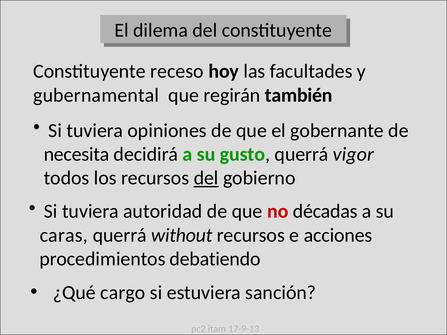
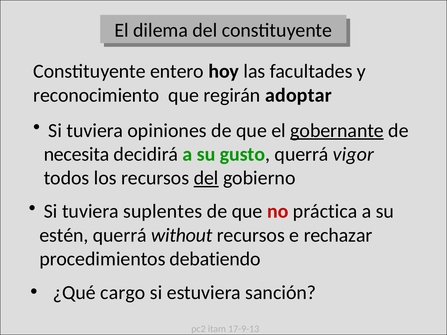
receso: receso -> entero
gubernamental: gubernamental -> reconocimiento
también: también -> adoptar
gobernante underline: none -> present
autoridad: autoridad -> suplentes
décadas: décadas -> práctica
caras: caras -> estén
acciones: acciones -> rechazar
